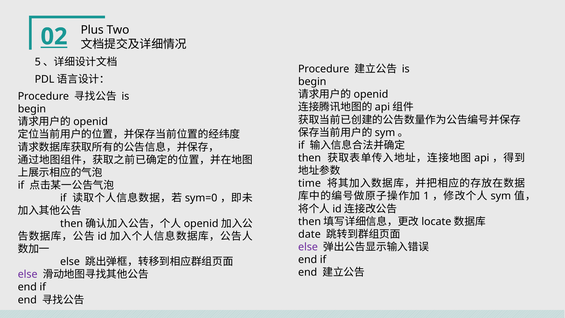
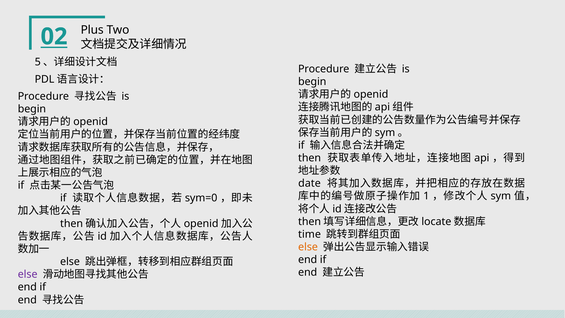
time: time -> date
date: date -> time
else at (308, 247) colour: purple -> orange
